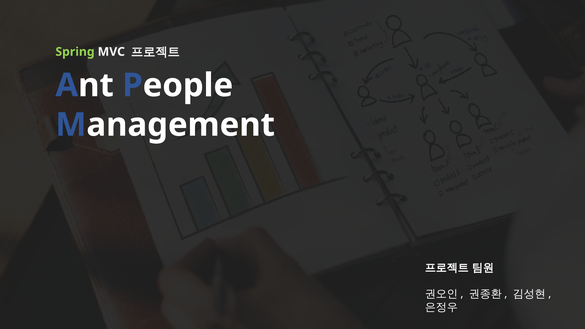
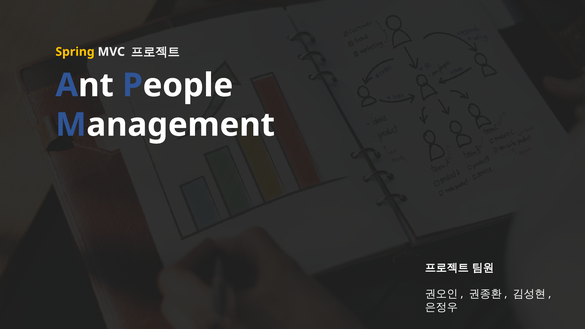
Spring colour: light green -> yellow
